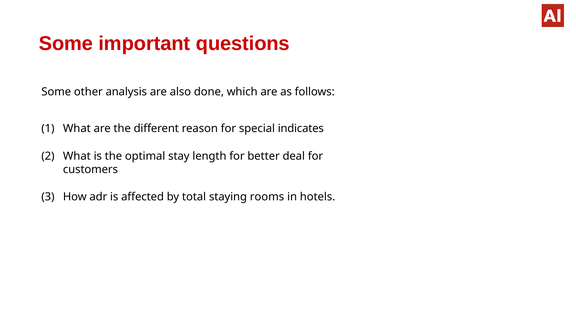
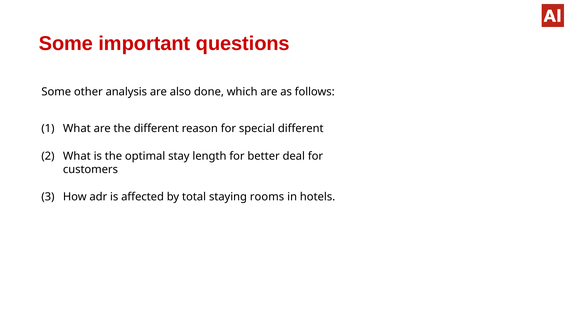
special indicates: indicates -> different
